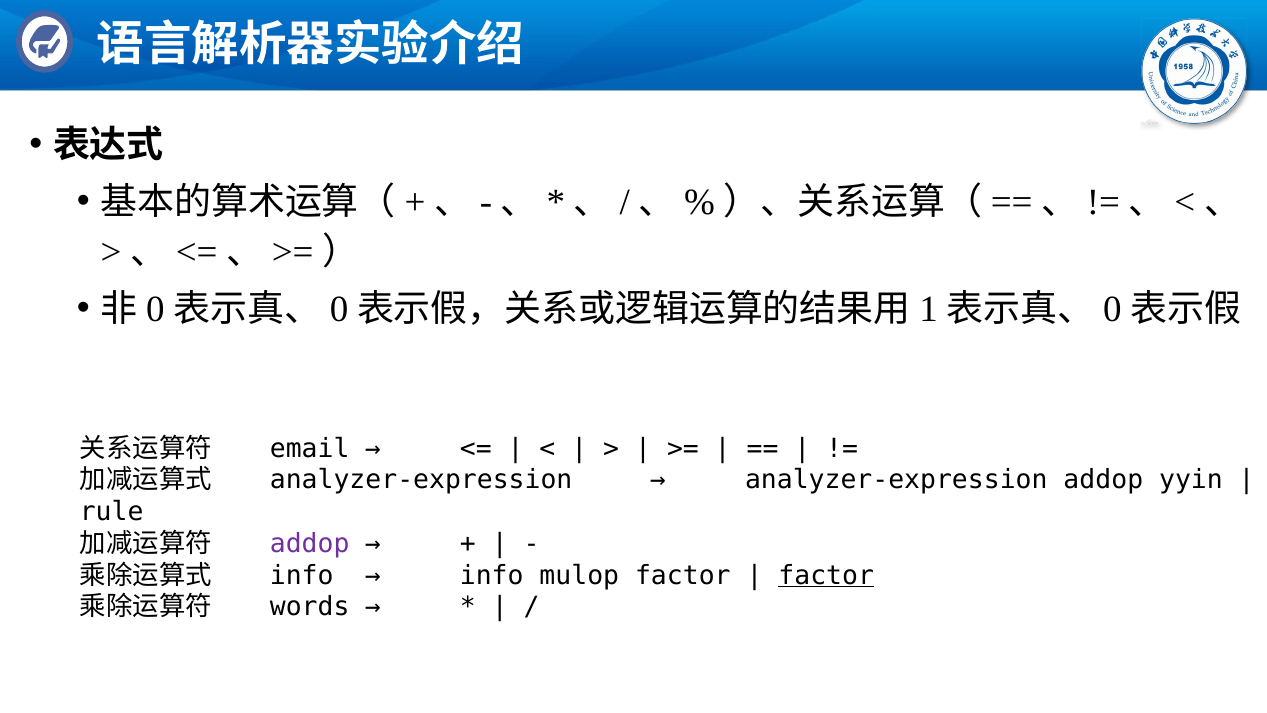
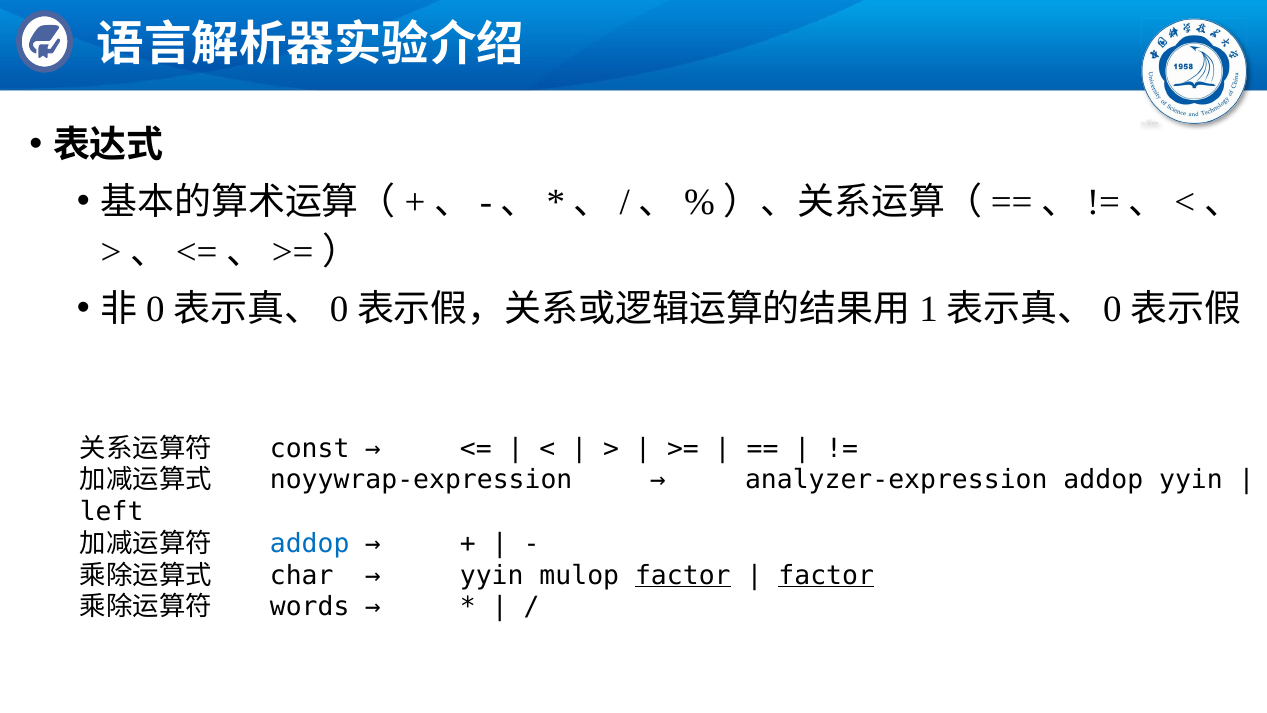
email: email -> const
analyzer-expression at (421, 480): analyzer-expression -> noyywrap-expression
rule: rule -> left
addop at (310, 543) colour: purple -> blue
info at (302, 575): info -> char
info at (492, 575): info -> yyin
factor at (683, 575) underline: none -> present
